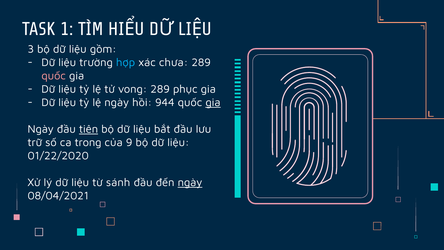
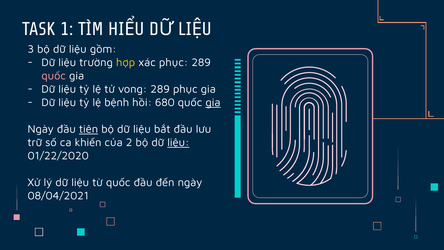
hợp colour: light blue -> yellow
xác chưa: chưa -> phục
lệ ngày: ngày -> bệnh
944: 944 -> 680
trong: trong -> khiến
9: 9 -> 2
liệu at (178, 142) underline: none -> present
từ sánh: sánh -> quốc
ngày at (190, 182) underline: present -> none
